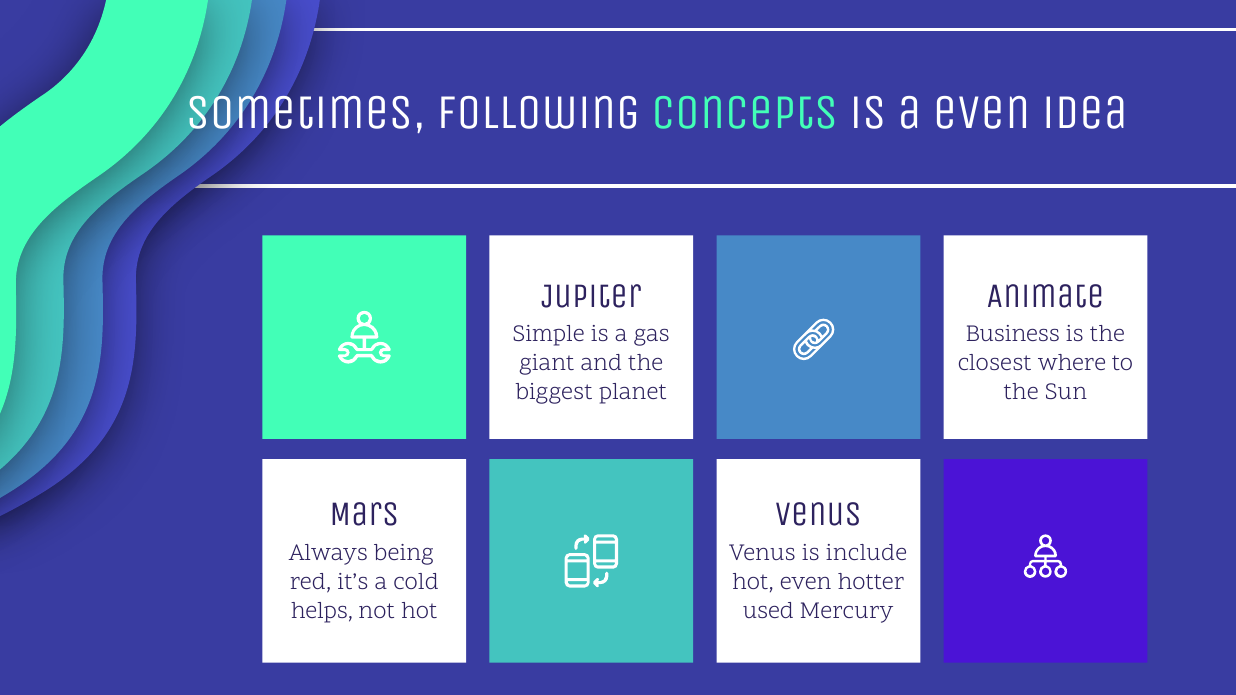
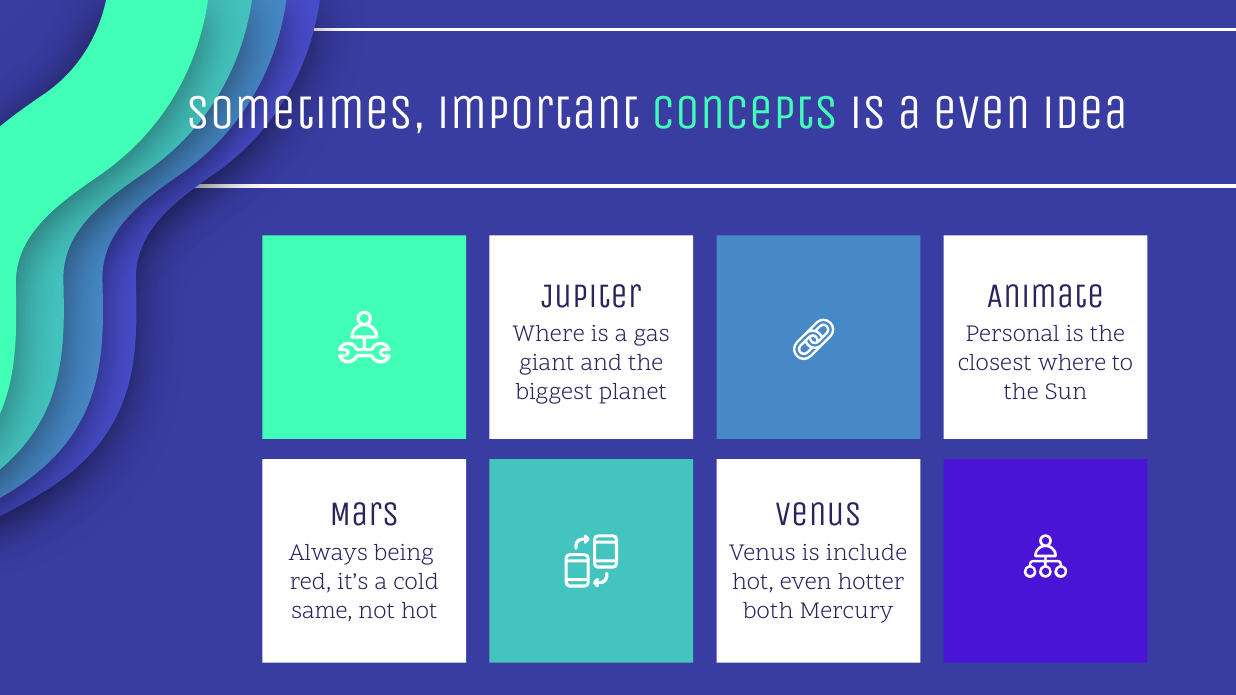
following: following -> important
Simple at (549, 334): Simple -> Where
Business: Business -> Personal
helps: helps -> same
used: used -> both
